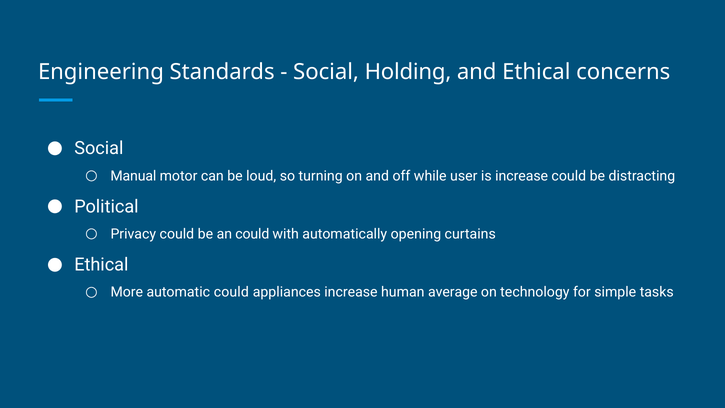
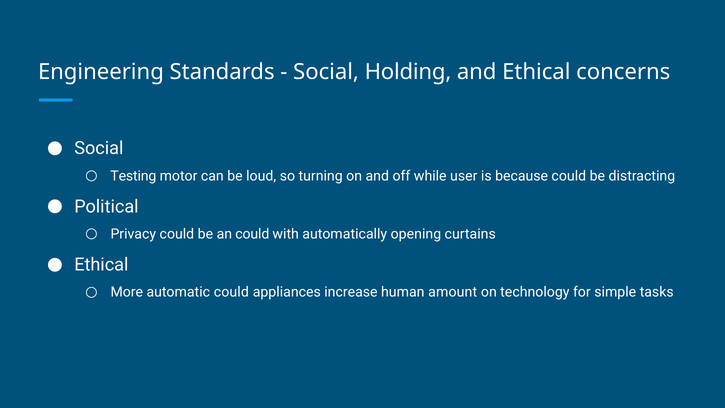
Manual: Manual -> Testing
is increase: increase -> because
average: average -> amount
